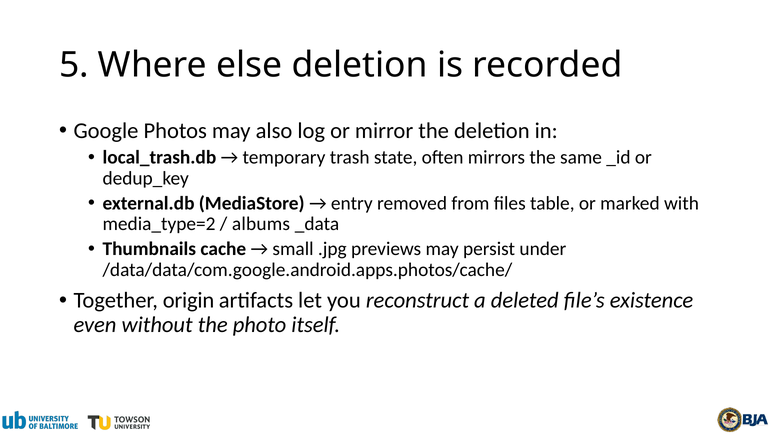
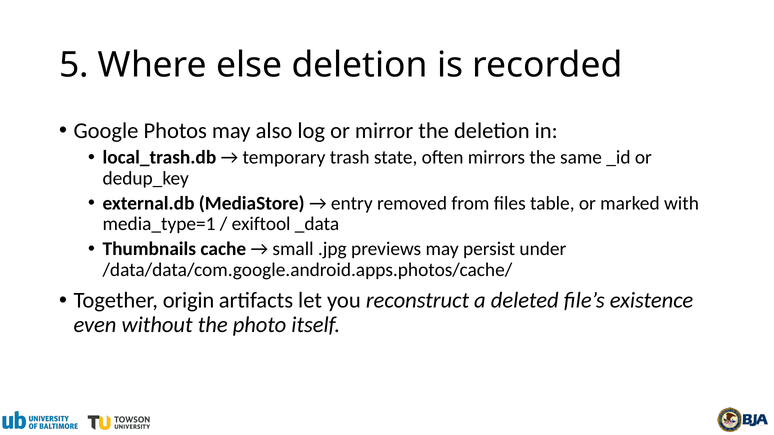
media_type=2: media_type=2 -> media_type=1
albums: albums -> exiftool
